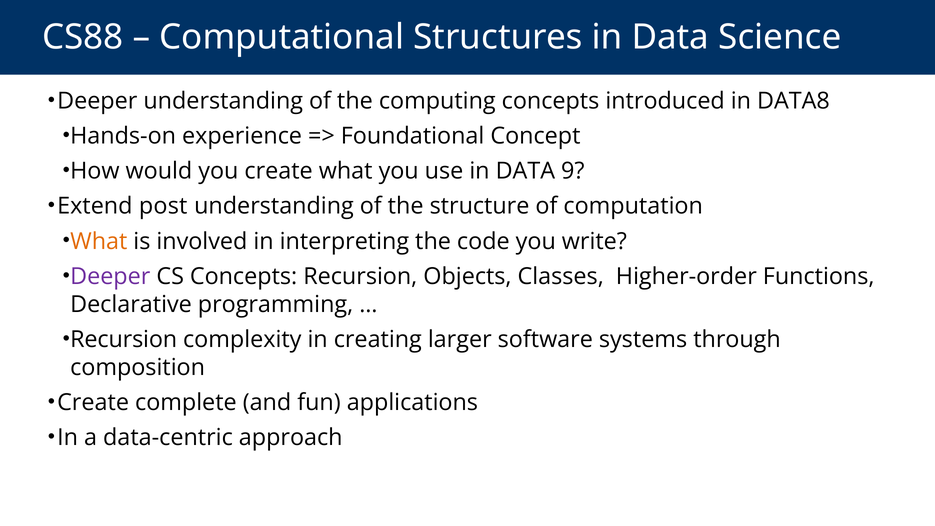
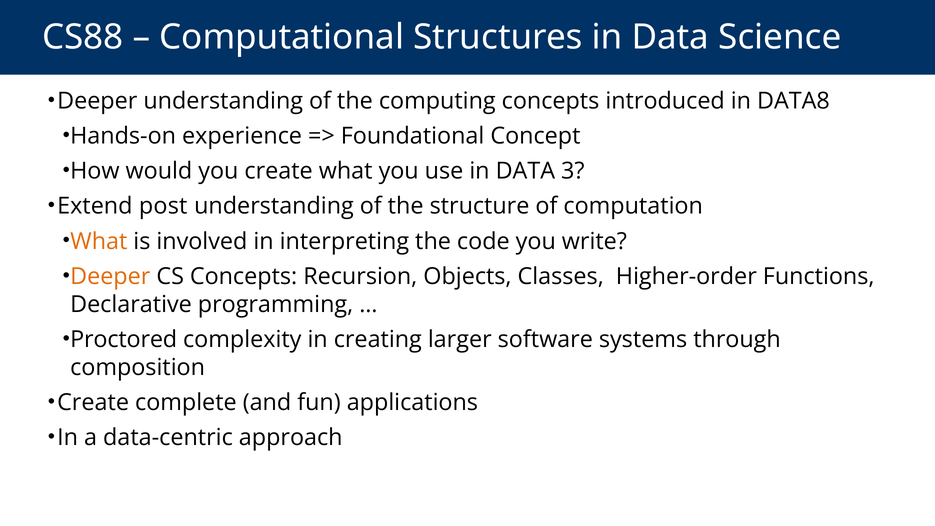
9: 9 -> 3
Deeper at (110, 276) colour: purple -> orange
Recursion at (124, 339): Recursion -> Proctored
